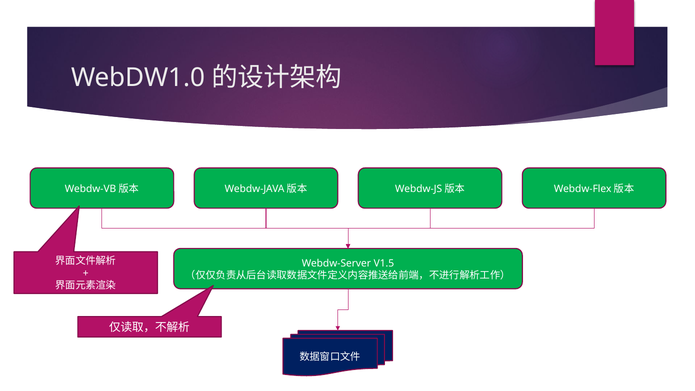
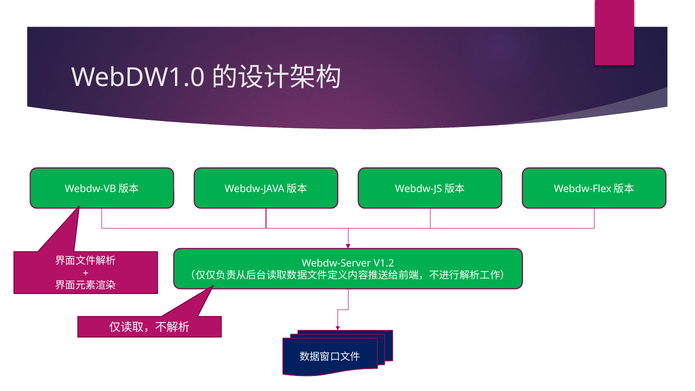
V1.5: V1.5 -> V1.2
